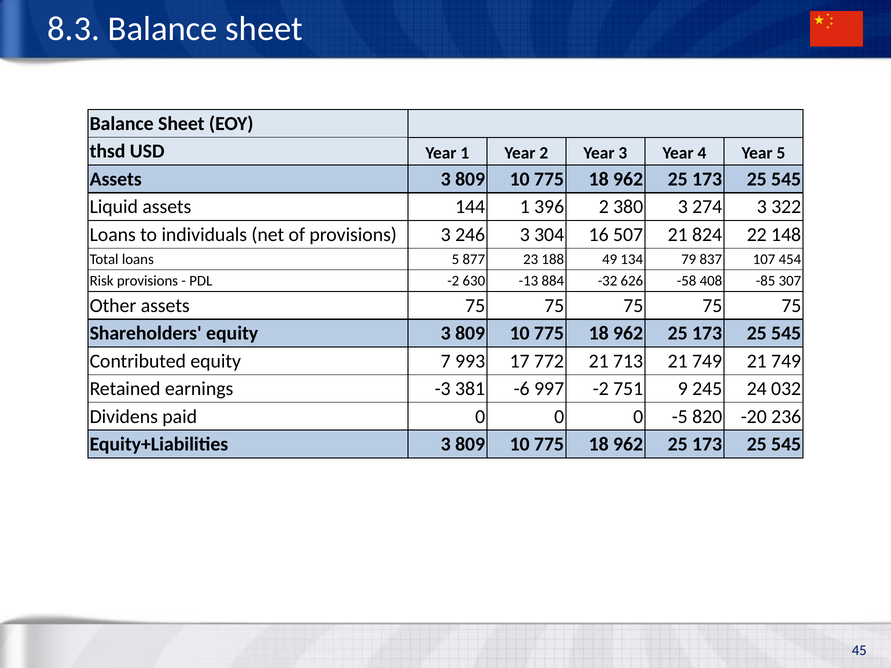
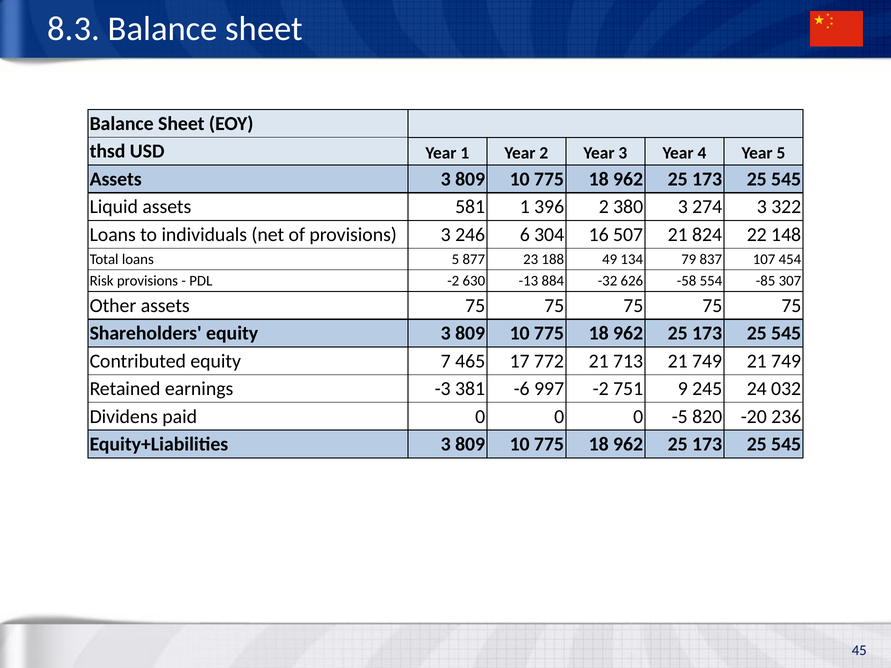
144: 144 -> 581
246 3: 3 -> 6
408: 408 -> 554
993: 993 -> 465
